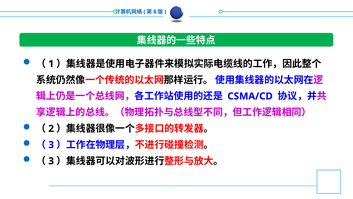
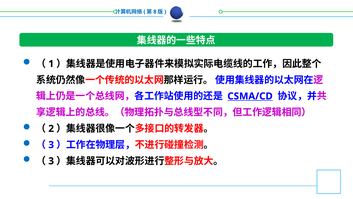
CSMA/CD underline: none -> present
